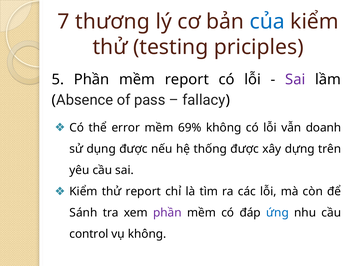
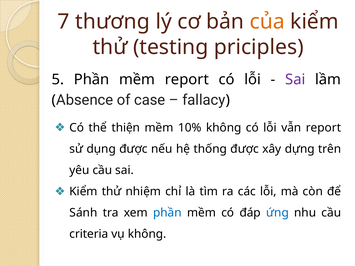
của colour: blue -> orange
pass: pass -> case
error: error -> thiện
69%: 69% -> 10%
vẫn doanh: doanh -> report
thử report: report -> nhiệm
phần at (167, 213) colour: purple -> blue
control: control -> criteria
